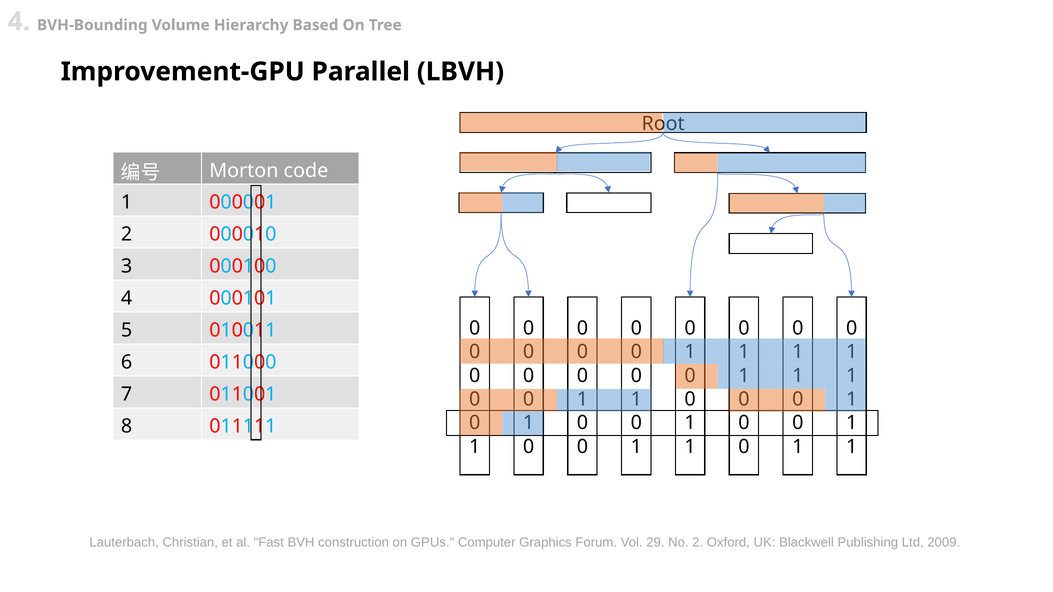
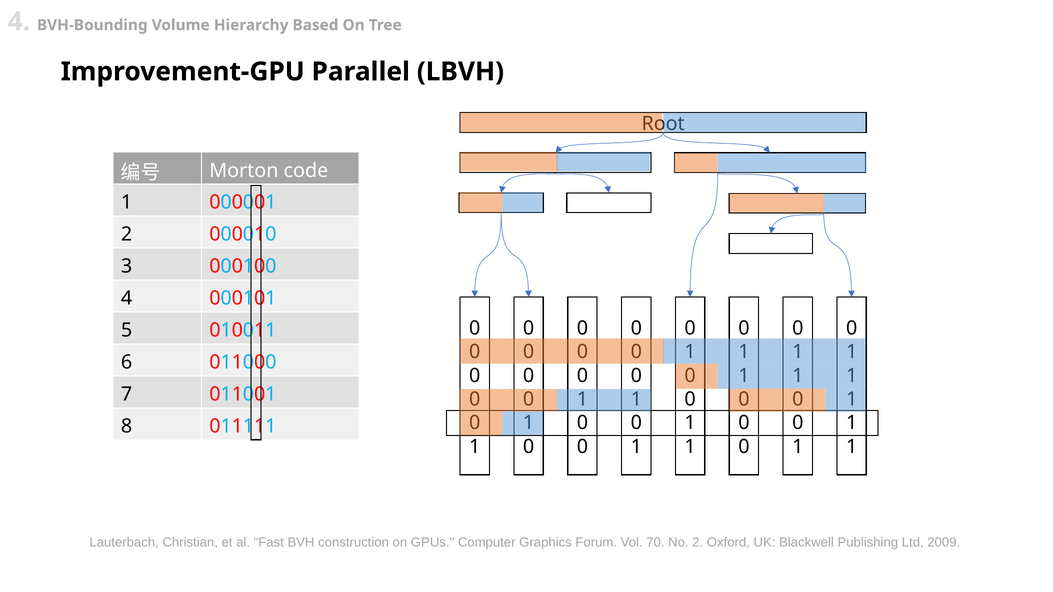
29: 29 -> 70
